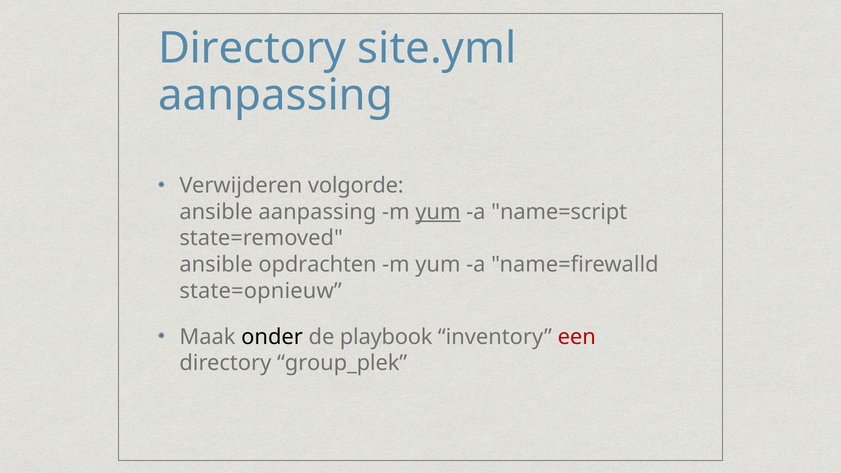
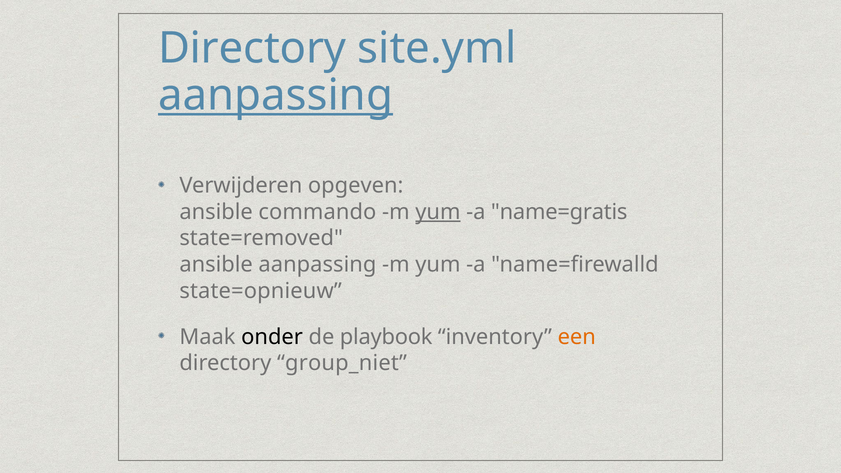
aanpassing at (276, 95) underline: none -> present
volgorde: volgorde -> opgeven
ansible aanpassing: aanpassing -> commando
name=script: name=script -> name=gratis
ansible opdrachten: opdrachten -> aanpassing
een colour: red -> orange
group_plek: group_plek -> group_niet
